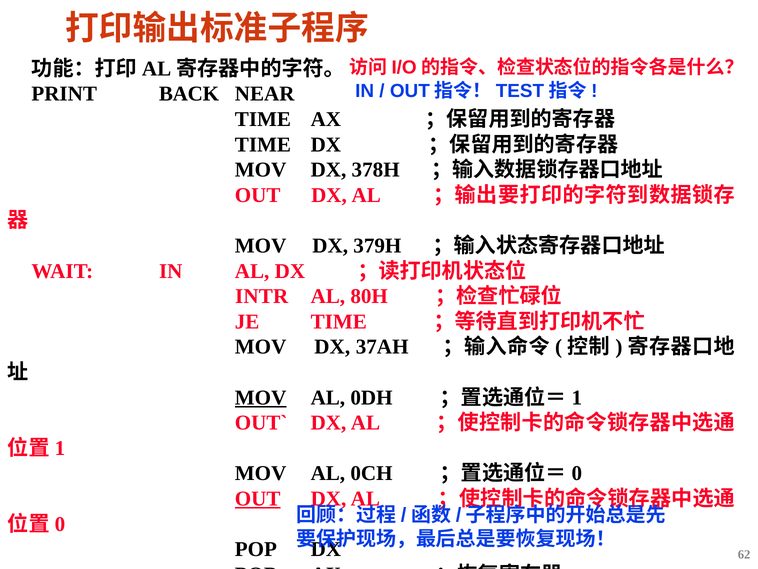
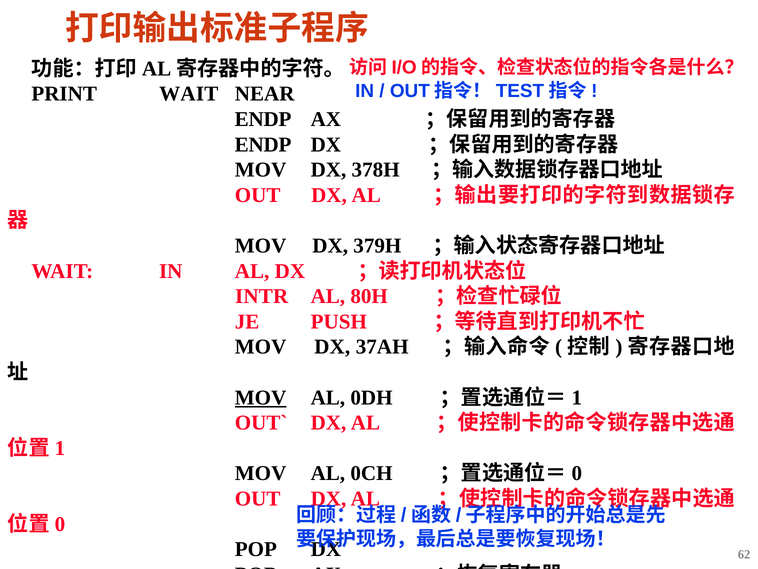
PRINT BACK: BACK -> WAIT
TIME at (263, 119): TIME -> ENDP
TIME at (263, 144): TIME -> ENDP
JE TIME: TIME -> PUSH
OUT at (258, 498) underline: present -> none
